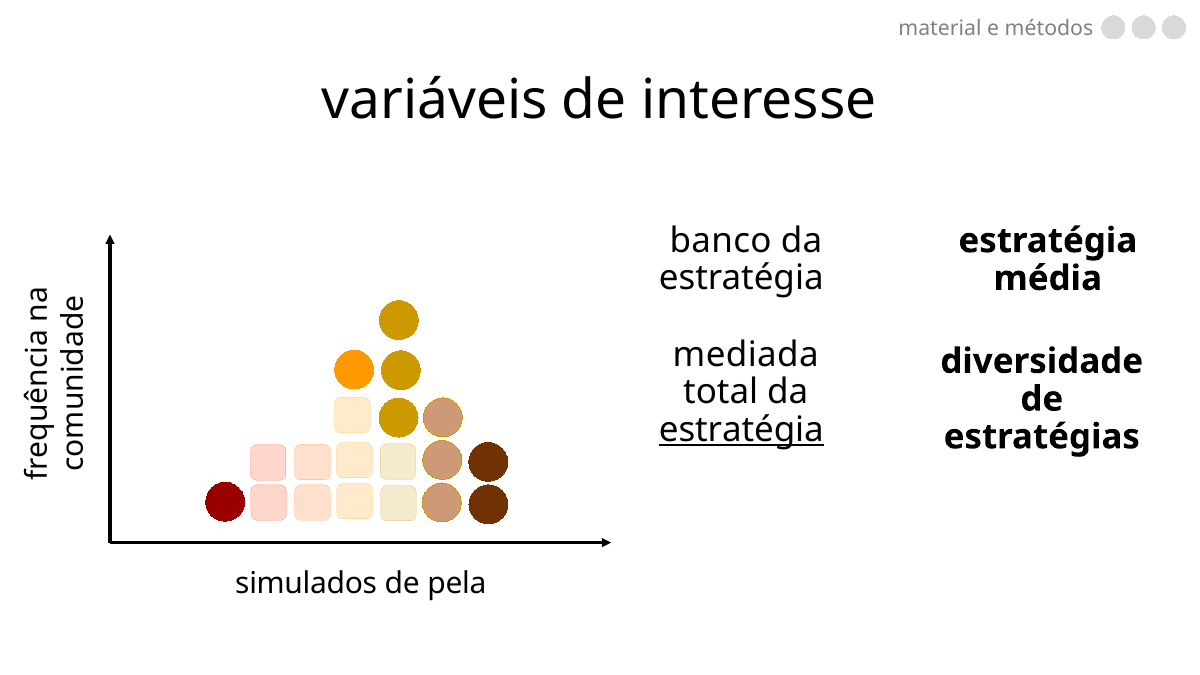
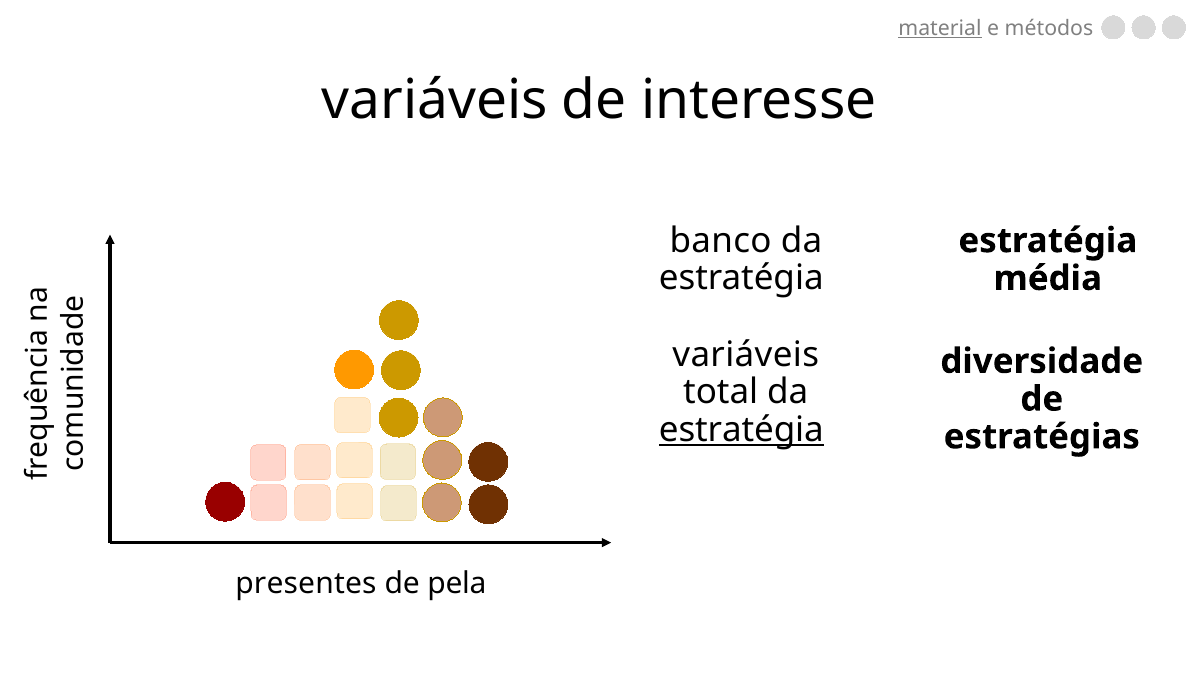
material underline: none -> present
mediada at (746, 354): mediada -> variáveis
simulados: simulados -> presentes
